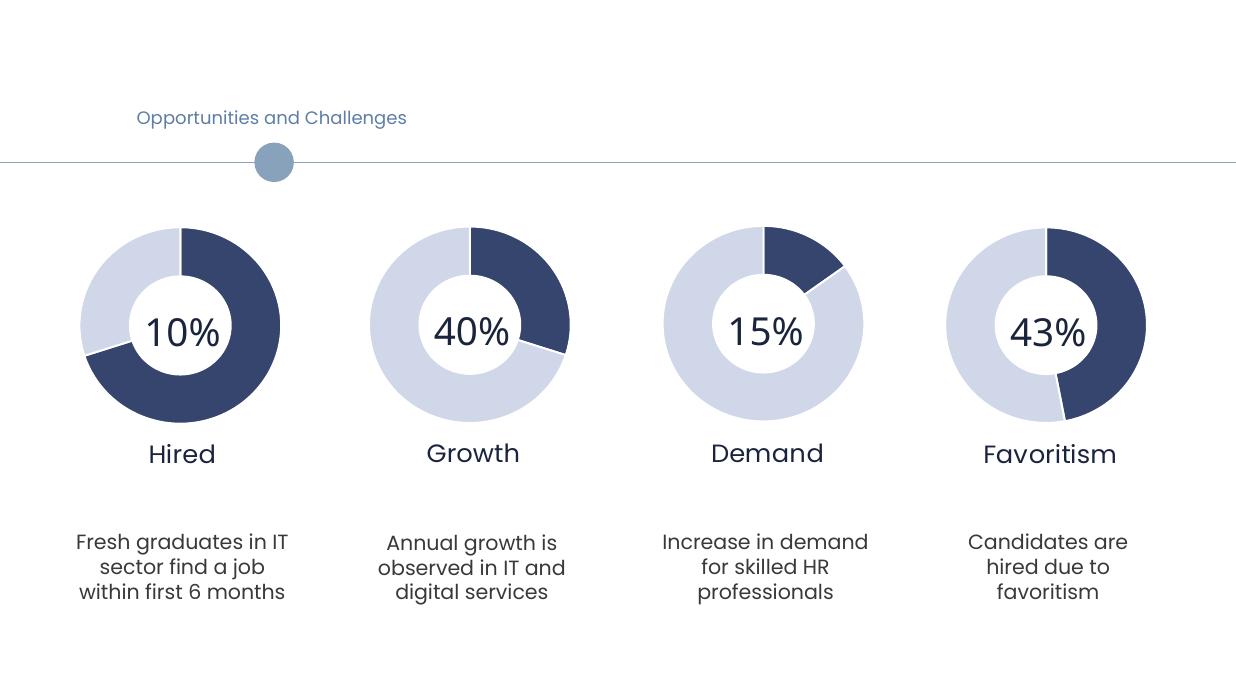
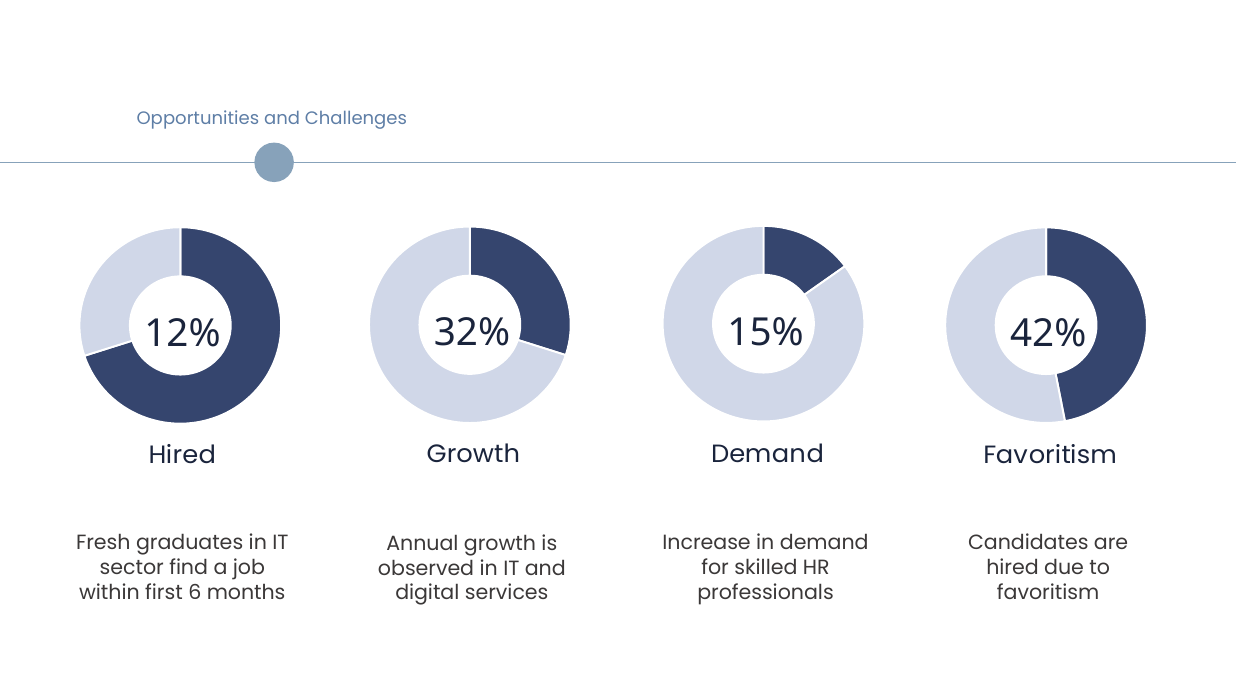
40%: 40% -> 32%
10%: 10% -> 12%
43%: 43% -> 42%
